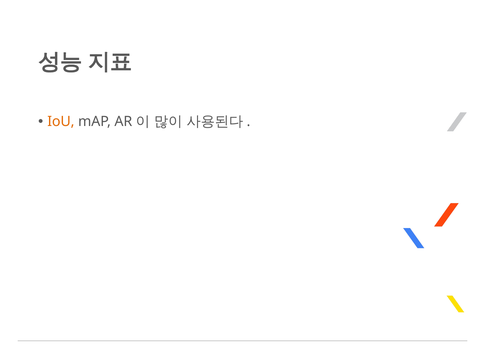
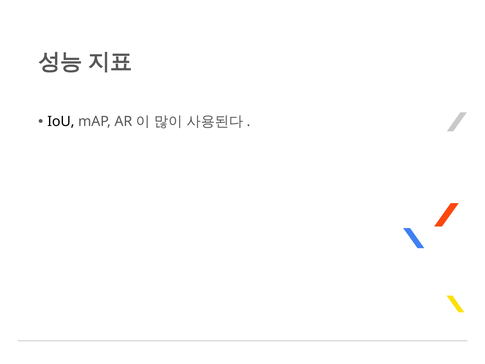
IoU colour: orange -> black
